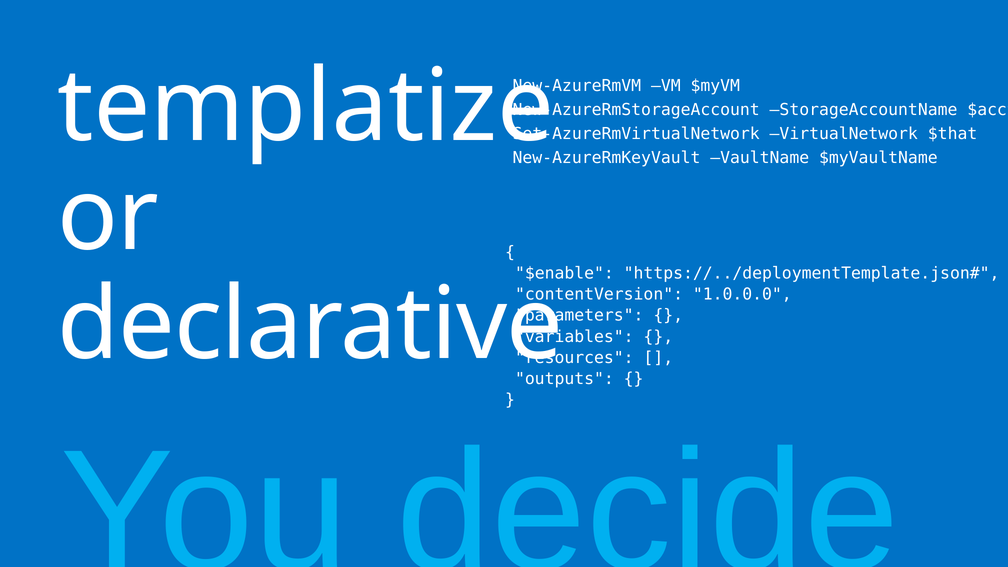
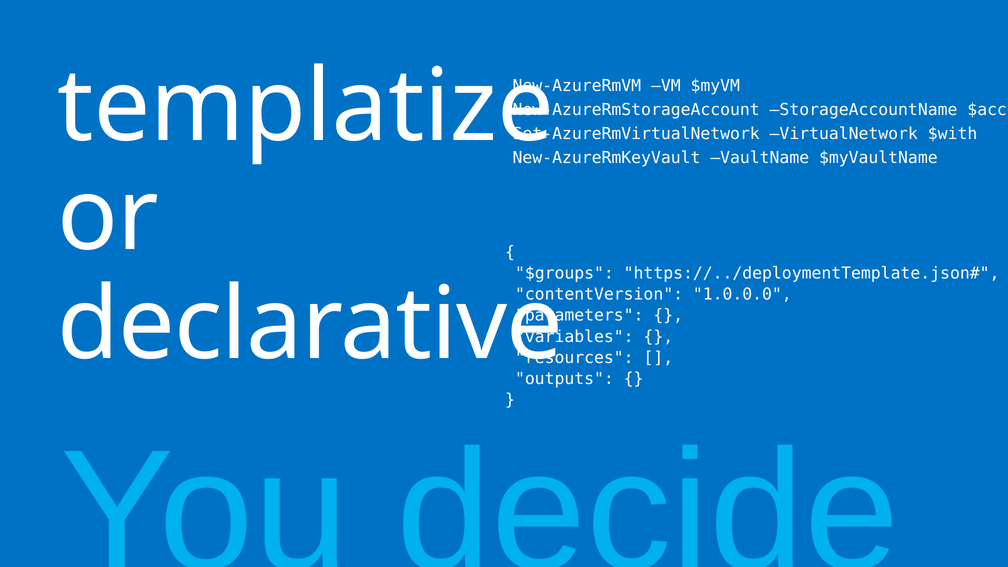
$that: $that -> $with
$enable: $enable -> $groups
